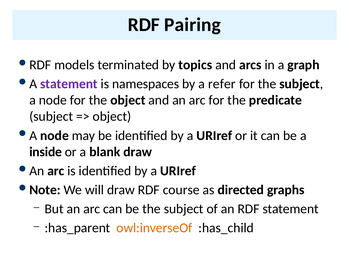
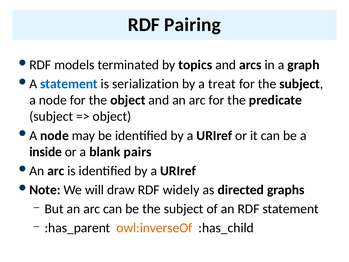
statement at (69, 84) colour: purple -> blue
namespaces: namespaces -> serialization
refer: refer -> treat
blank draw: draw -> pairs
course: course -> widely
